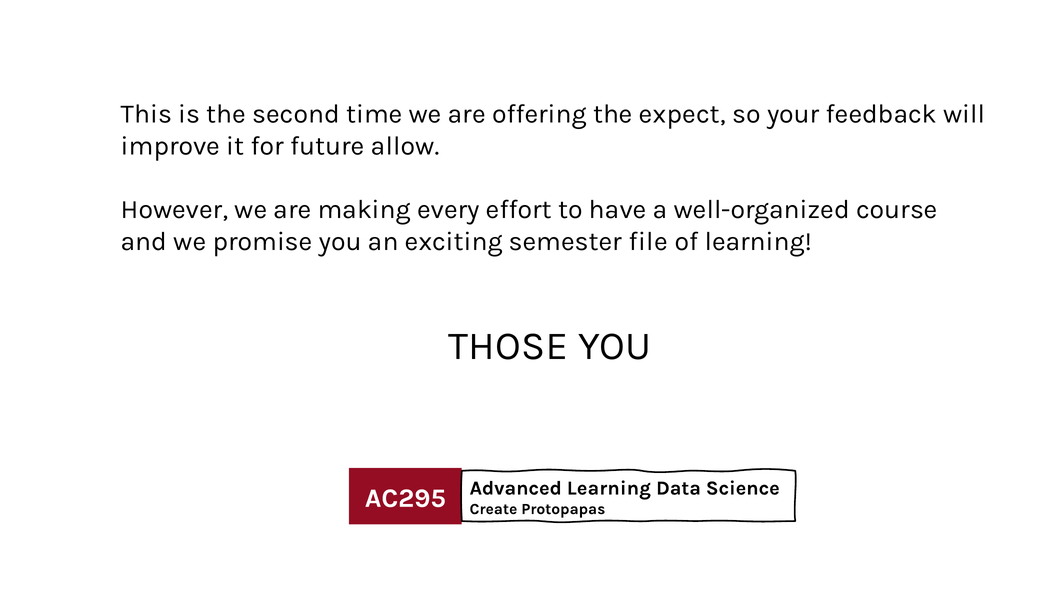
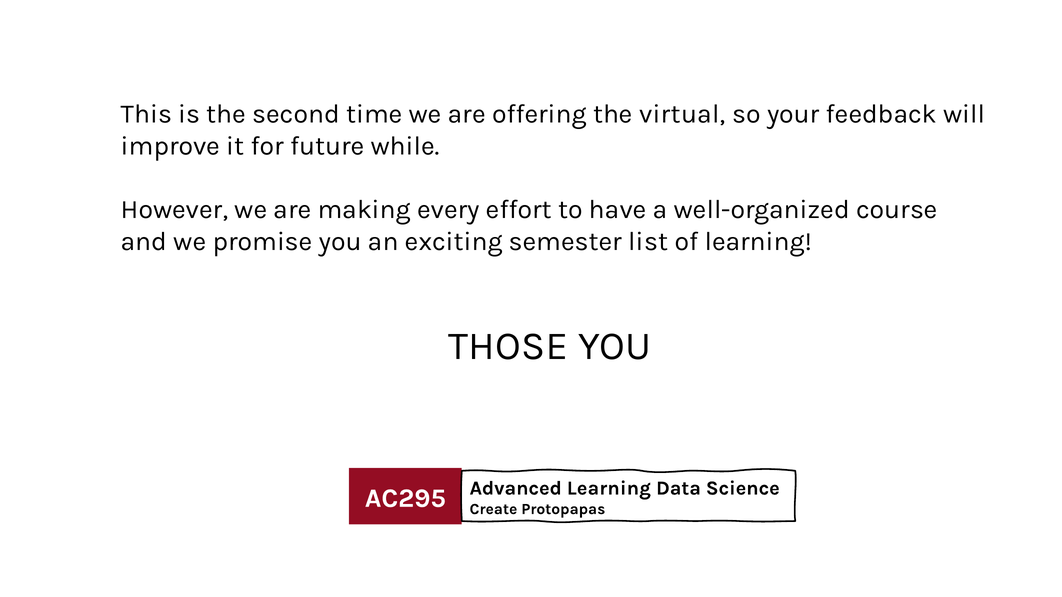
expect: expect -> virtual
allow: allow -> while
file: file -> list
